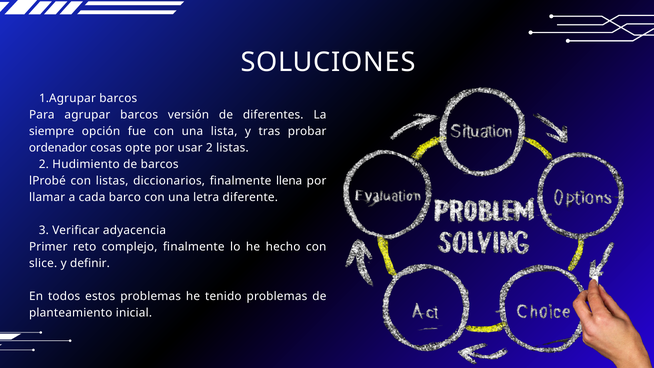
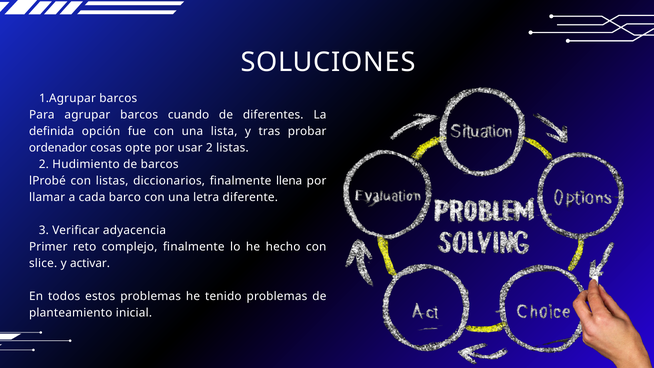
versión: versión -> cuando
siempre: siempre -> definida
definir: definir -> activar
